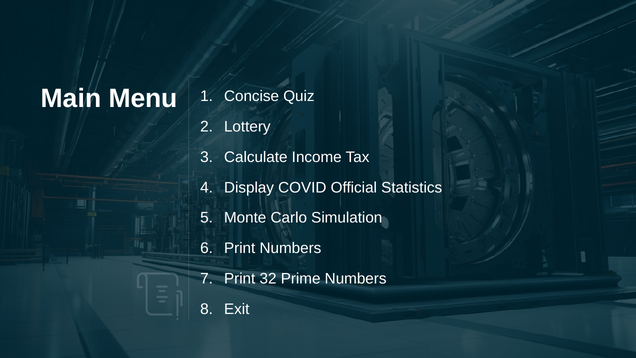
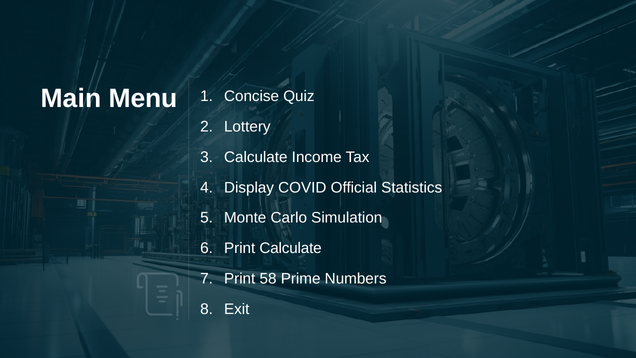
Print Numbers: Numbers -> Calculate
32: 32 -> 58
